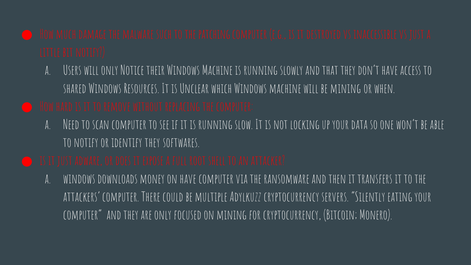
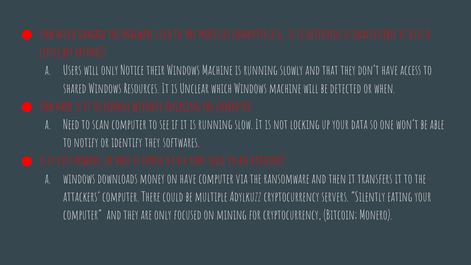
patching: patching -> processes
bit notify: notify -> eating
be mining: mining -> detected
